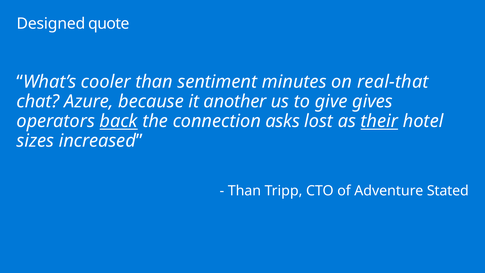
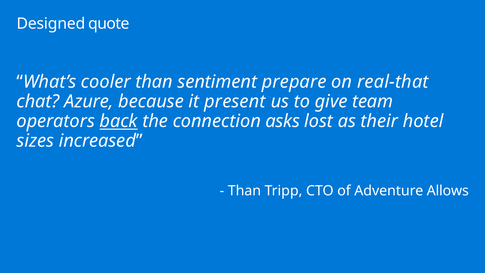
minutes: minutes -> prepare
another: another -> present
gives: gives -> team
their underline: present -> none
Stated: Stated -> Allows
